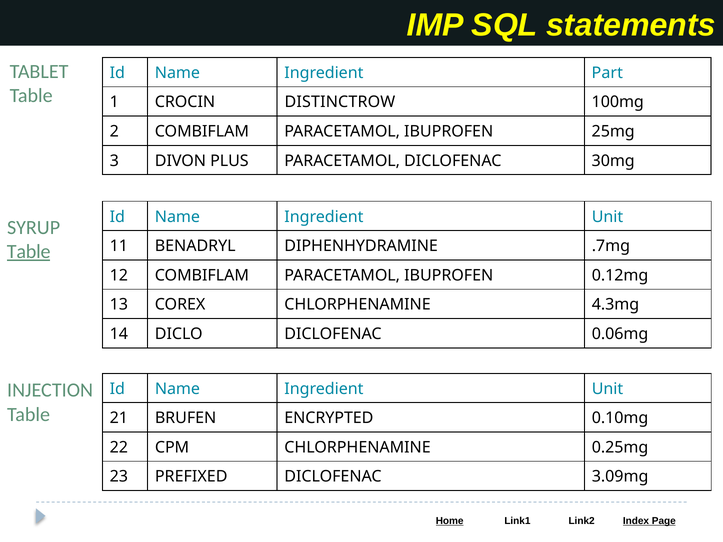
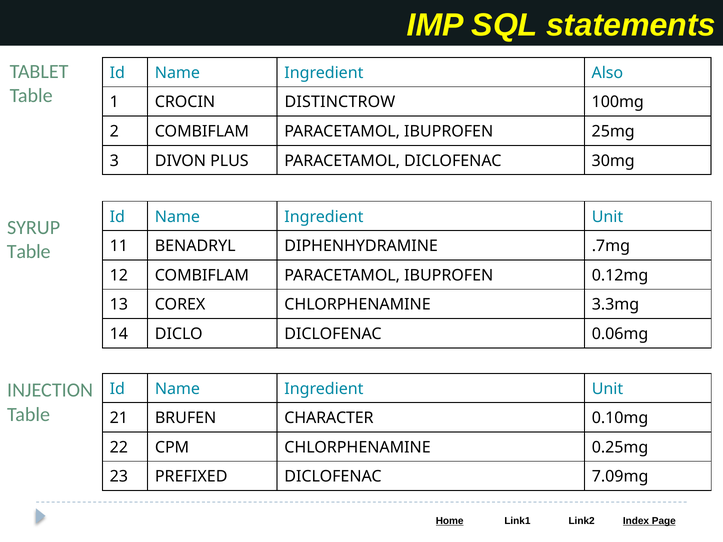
Part: Part -> Also
Table at (29, 252) underline: present -> none
4.3mg: 4.3mg -> 3.3mg
ENCRYPTED: ENCRYPTED -> CHARACTER
3.09mg: 3.09mg -> 7.09mg
